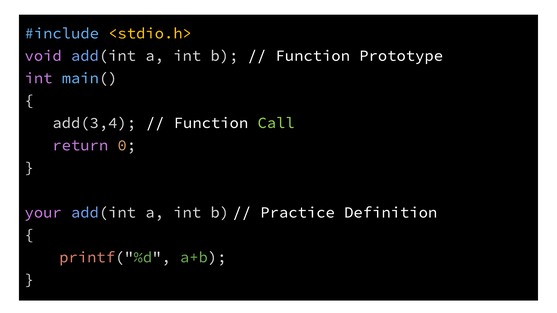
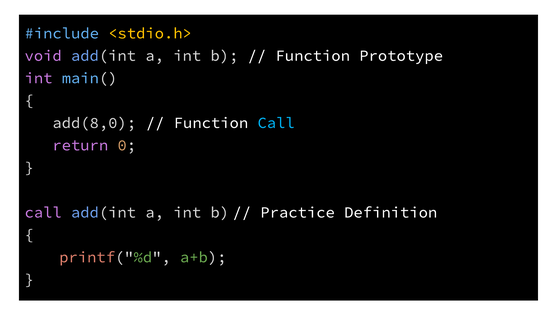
add(3,4: add(3,4 -> add(8,0
Call at (276, 123) colour: light green -> light blue
your at (43, 213): your -> call
